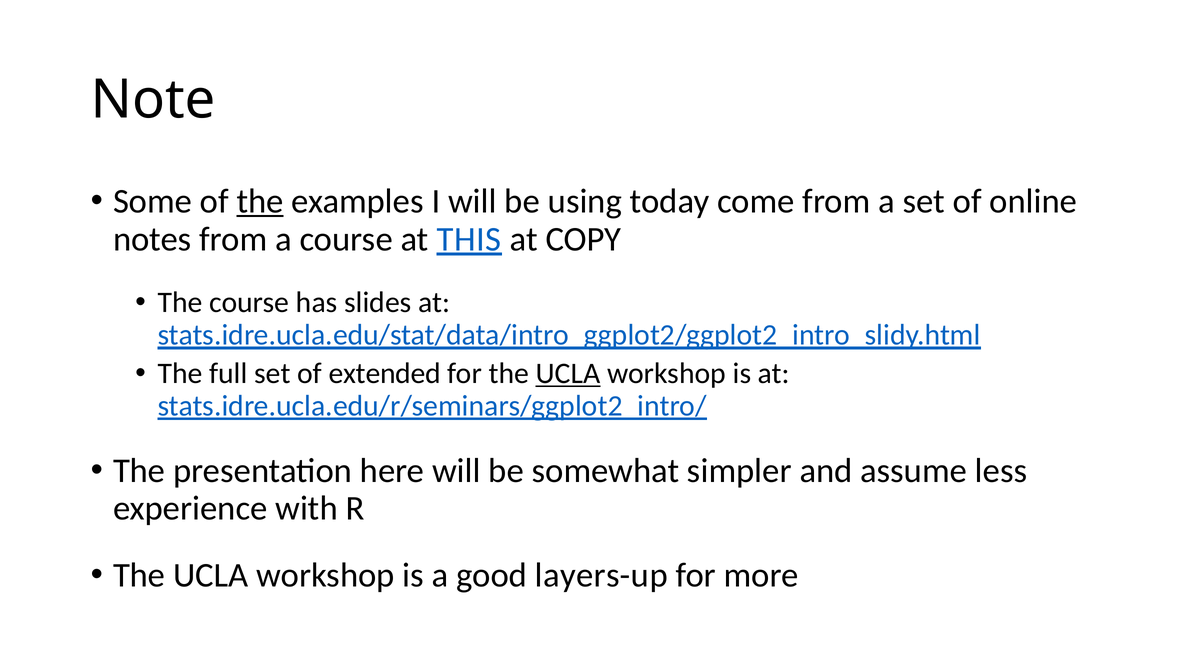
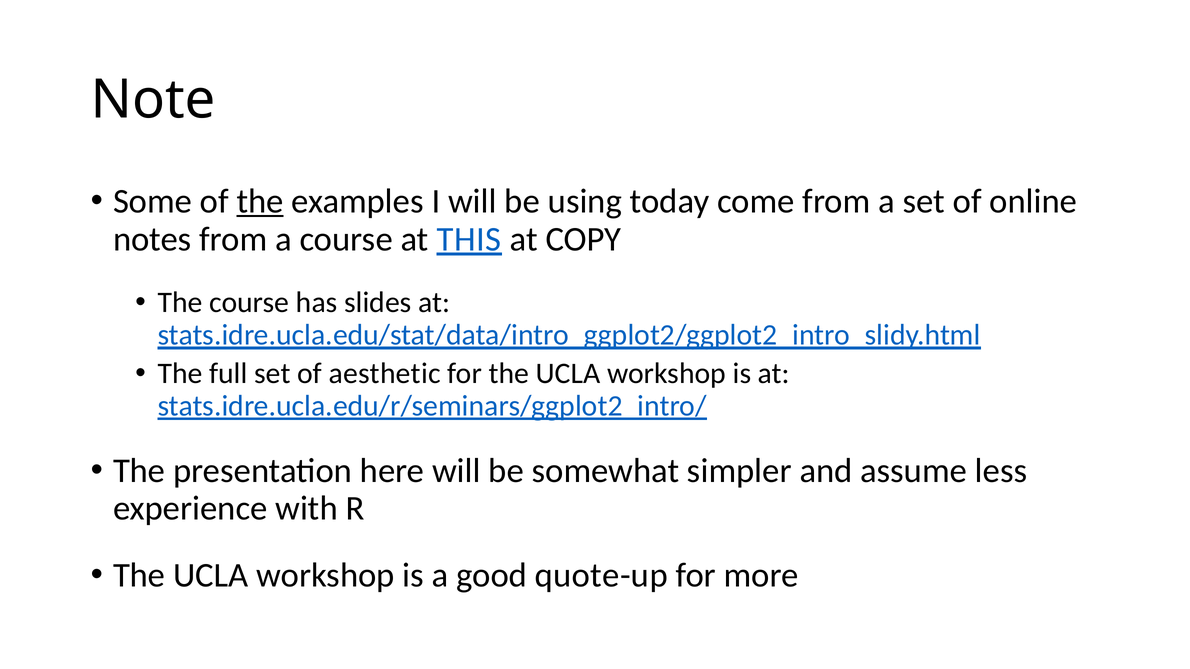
extended: extended -> aesthetic
UCLA at (568, 374) underline: present -> none
layers-up: layers-up -> quote-up
